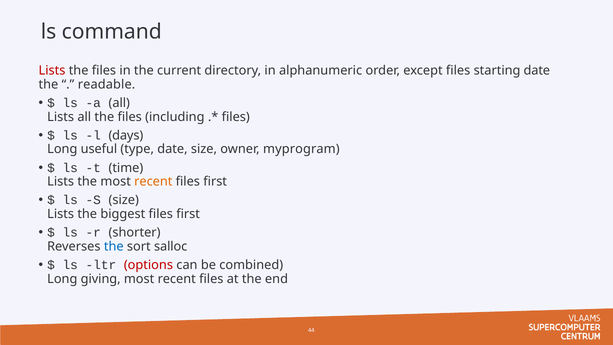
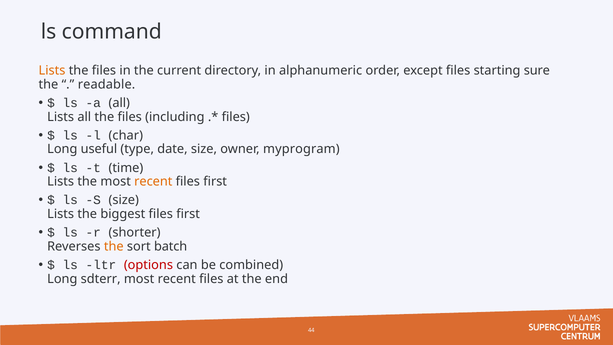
Lists at (52, 71) colour: red -> orange
starting date: date -> sure
days: days -> char
the at (114, 246) colour: blue -> orange
salloc: salloc -> batch
giving: giving -> sdterr
